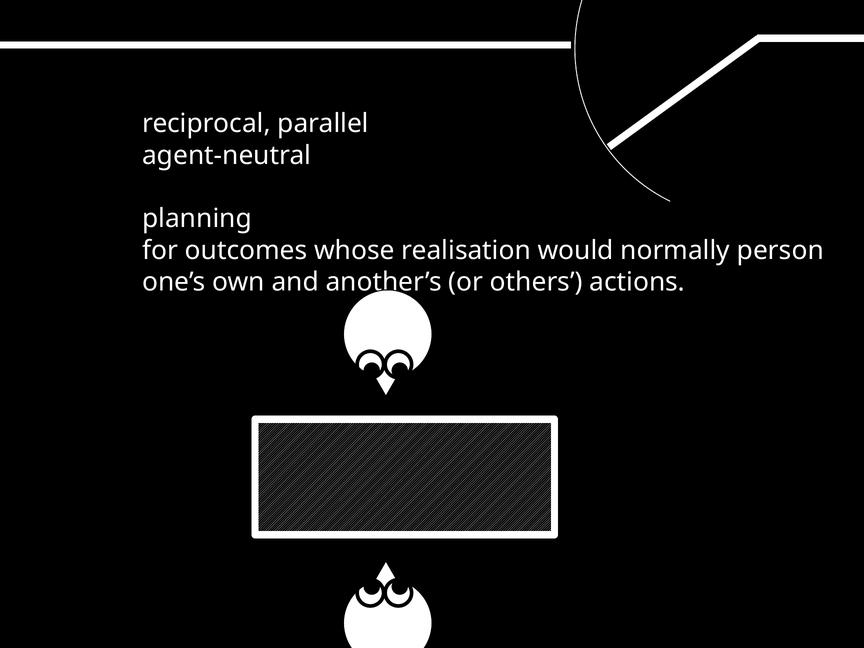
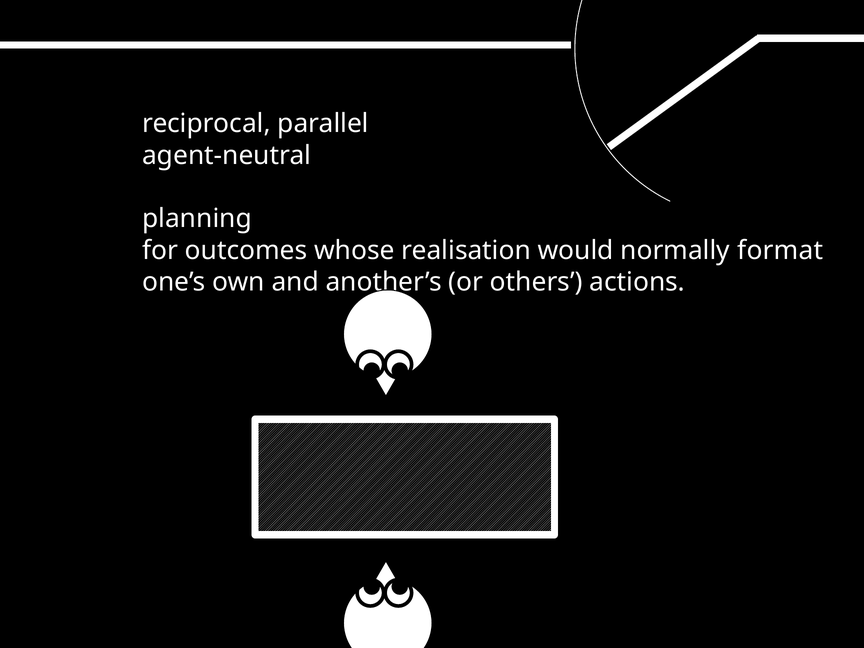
person: person -> format
